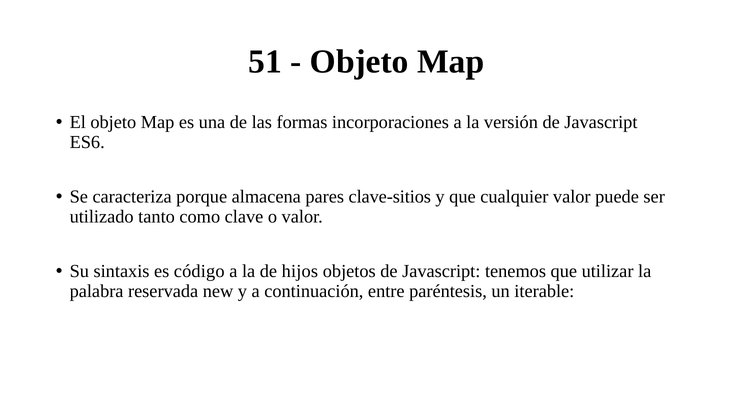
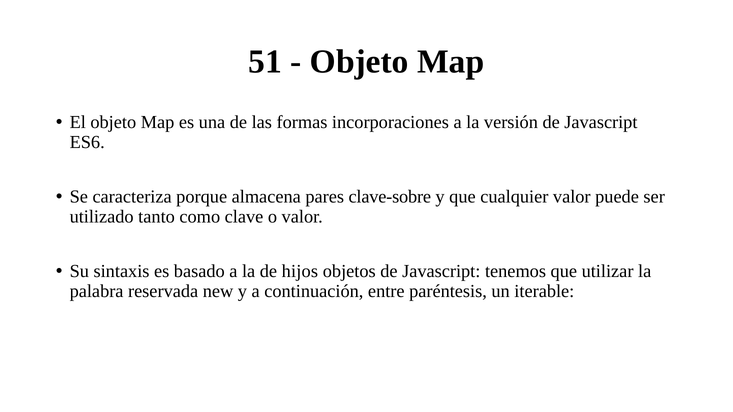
clave-sitios: clave-sitios -> clave-sobre
código: código -> basado
